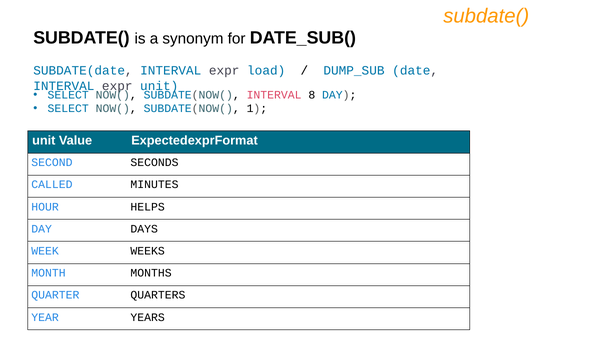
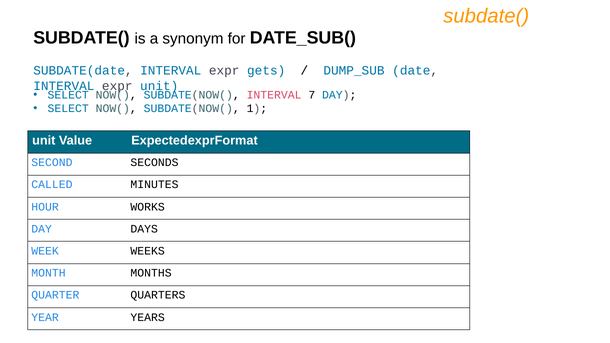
load: load -> gets
8: 8 -> 7
HELPS: HELPS -> WORKS
